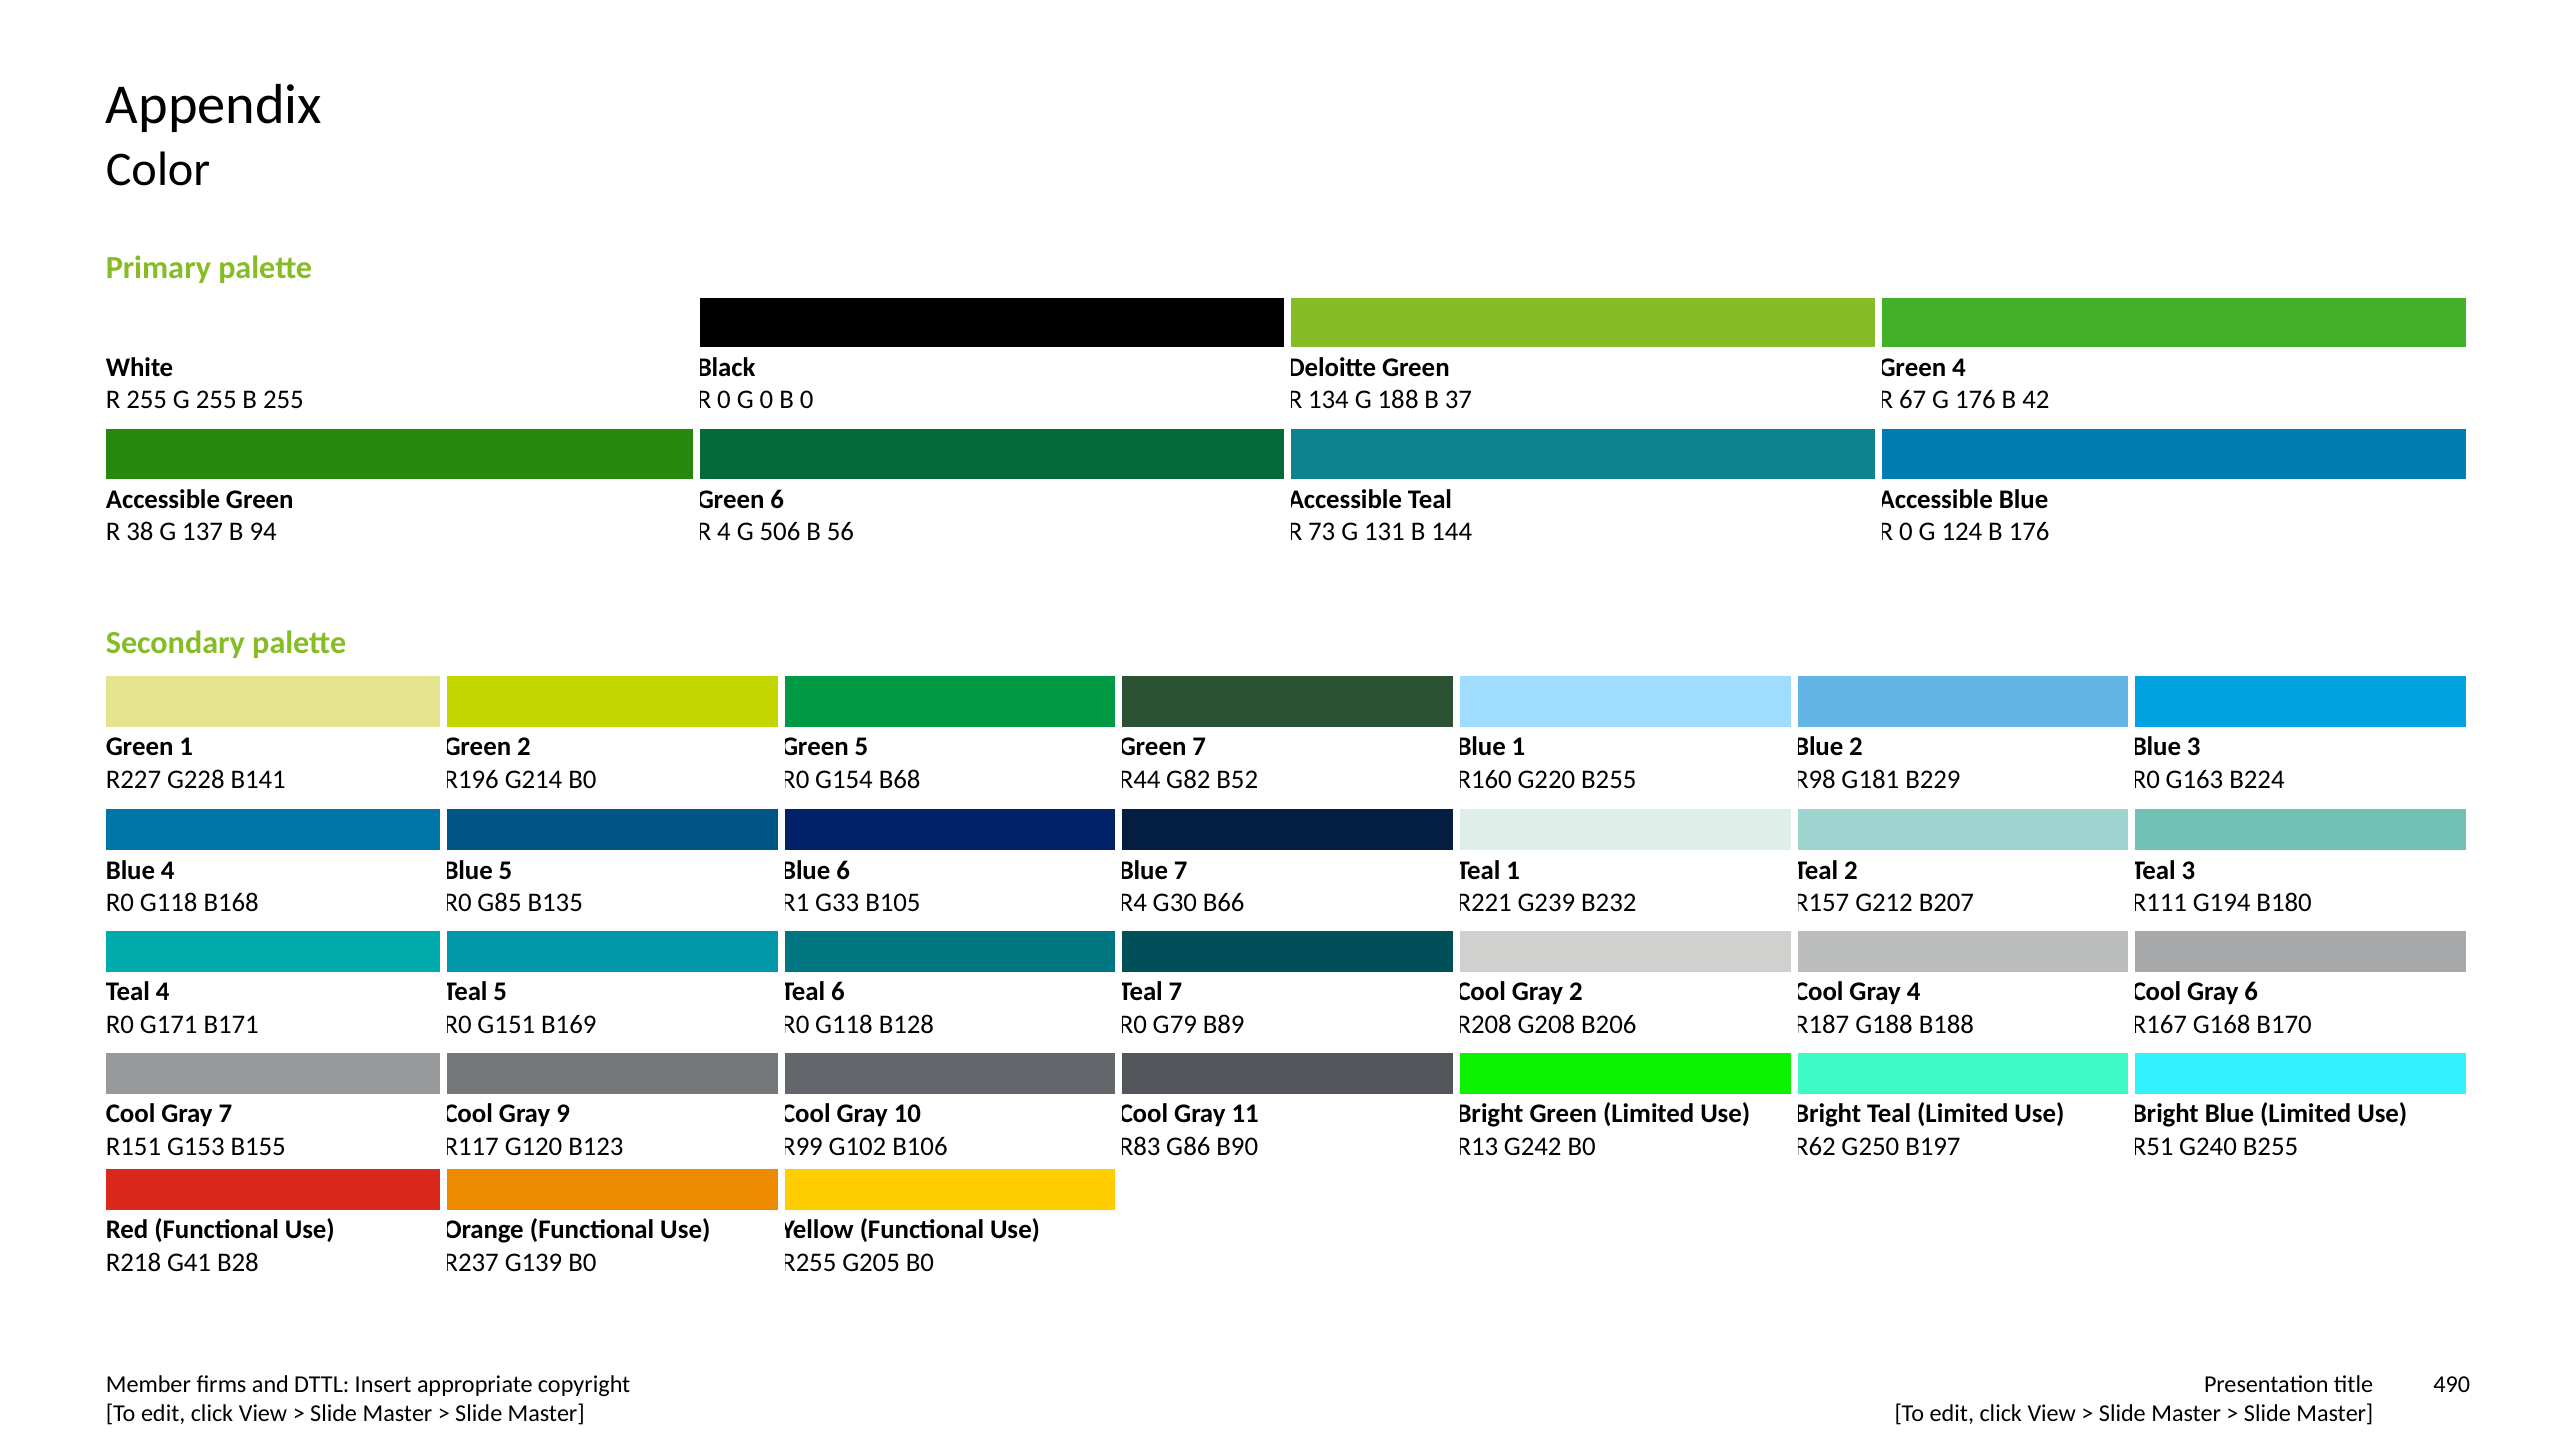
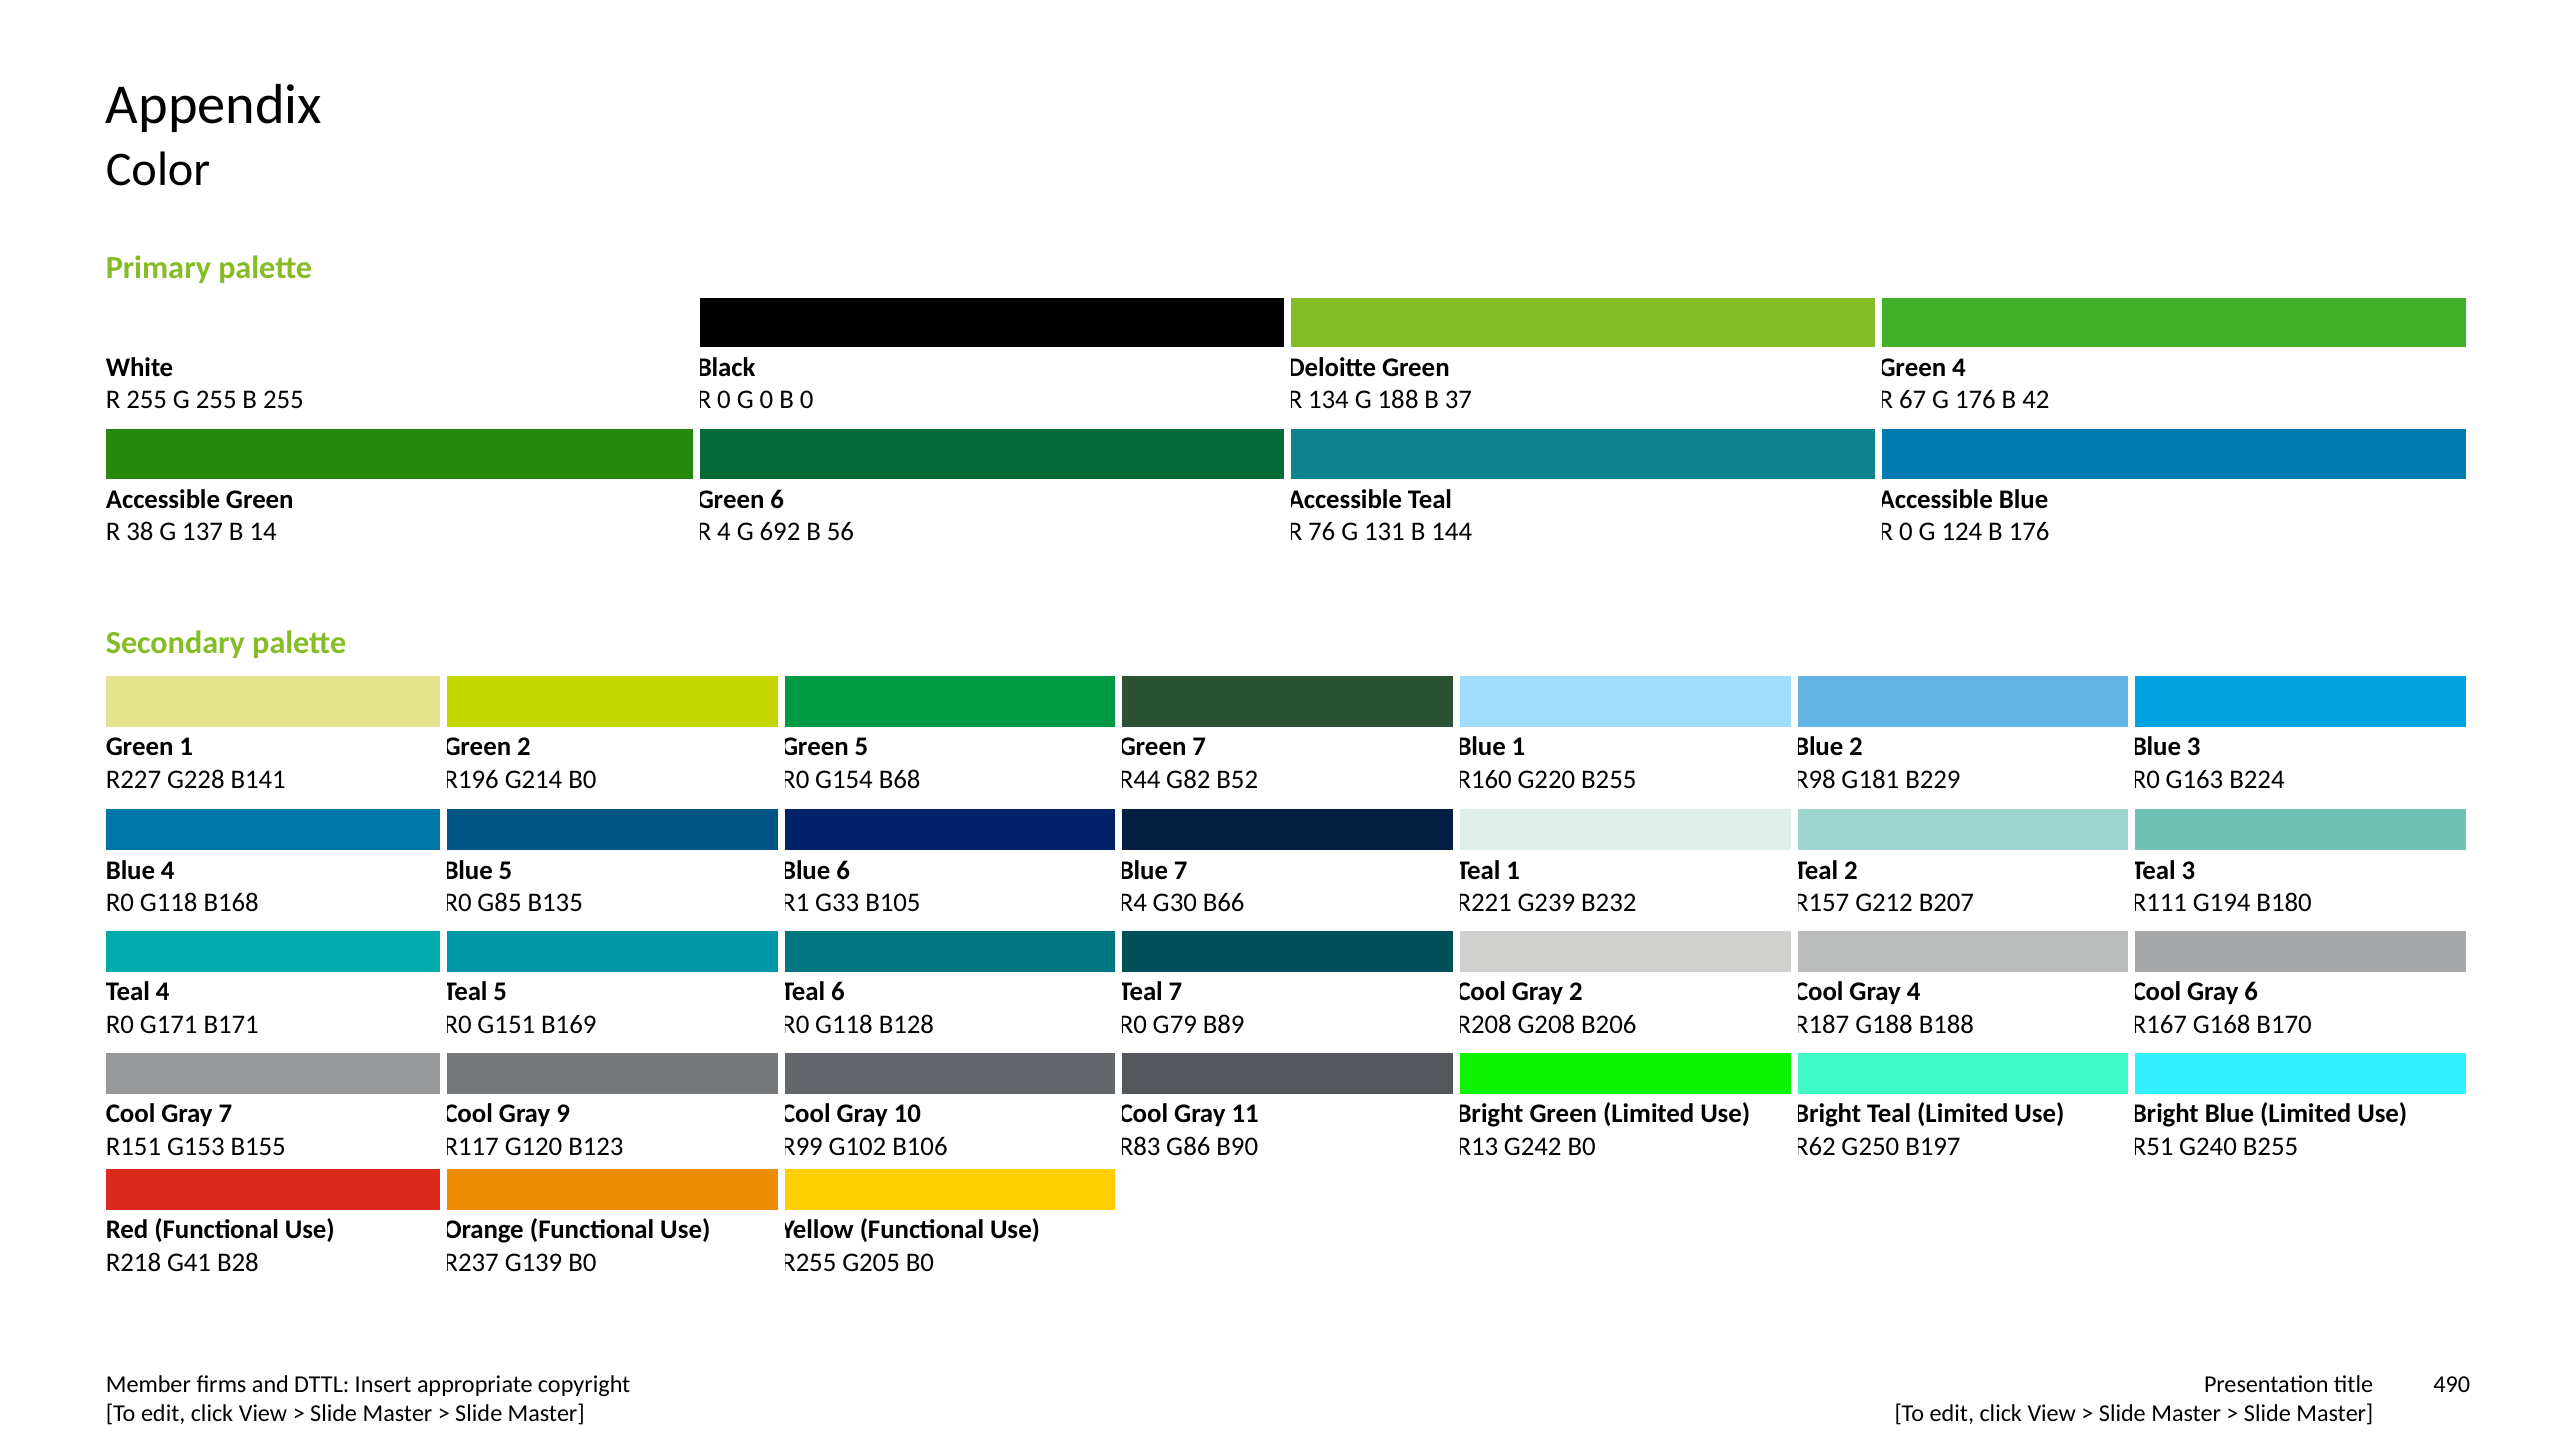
94: 94 -> 14
506: 506 -> 692
73: 73 -> 76
